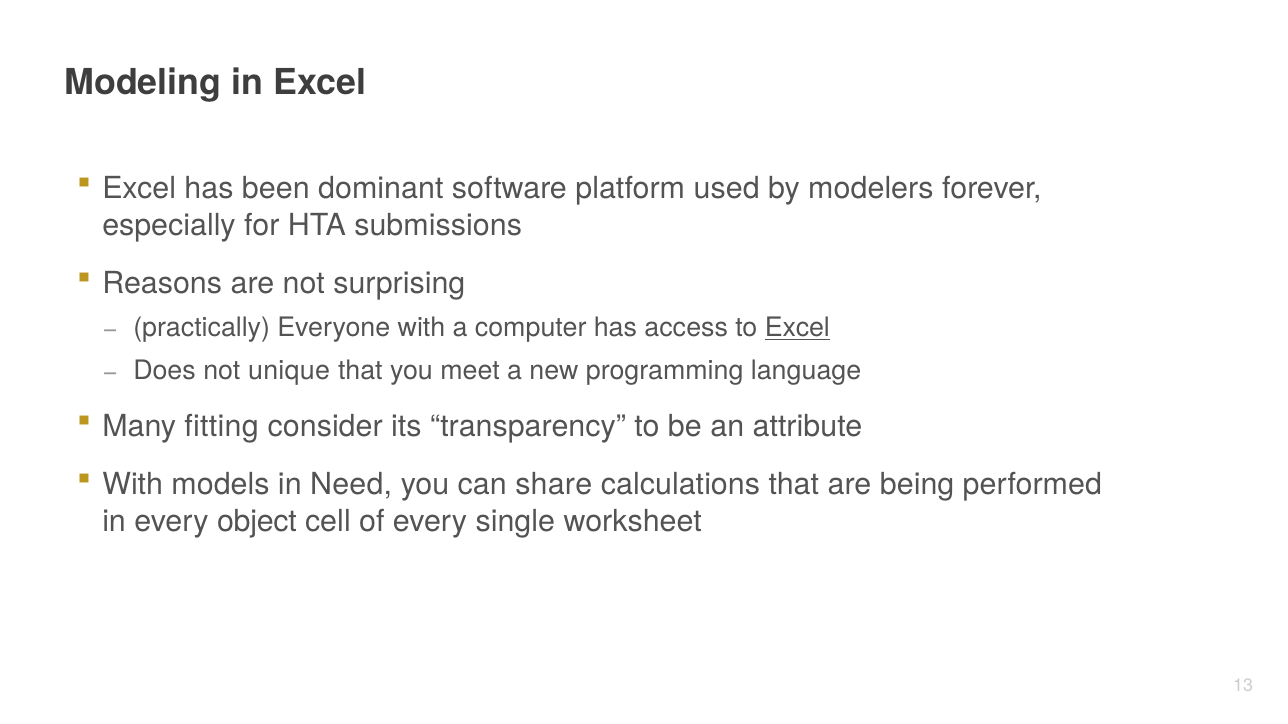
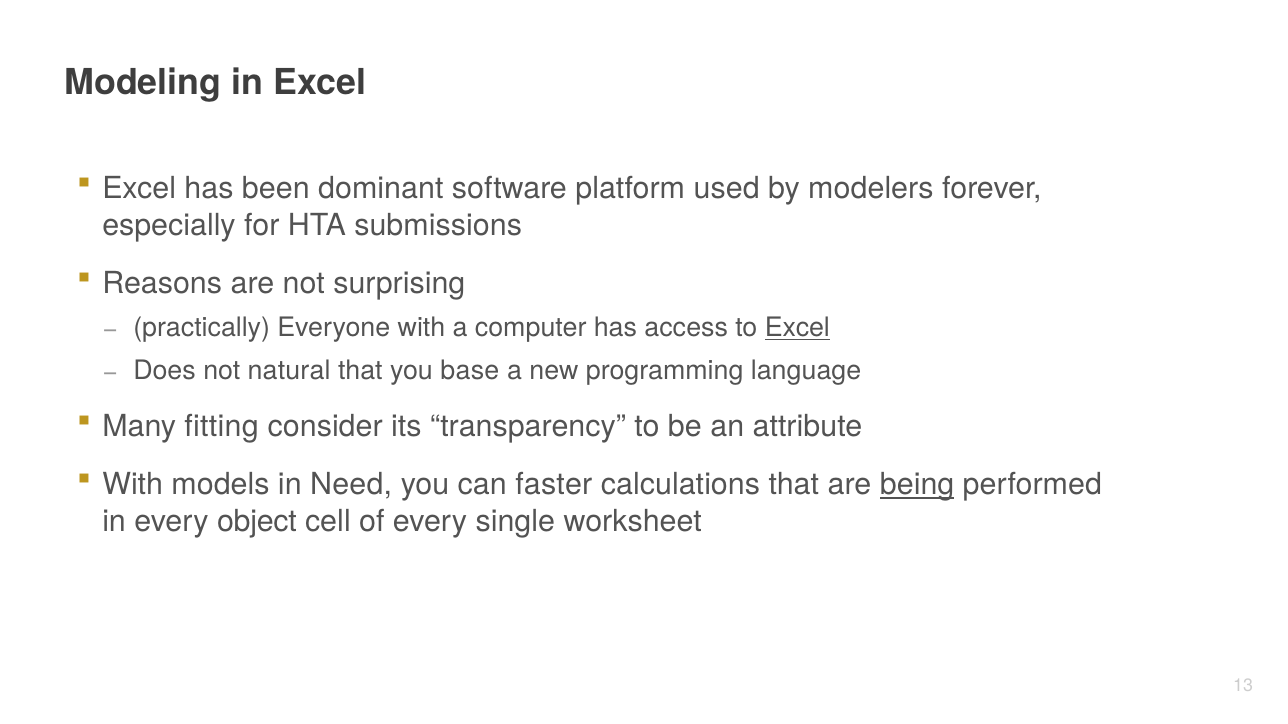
unique: unique -> natural
meet: meet -> base
share: share -> faster
being underline: none -> present
